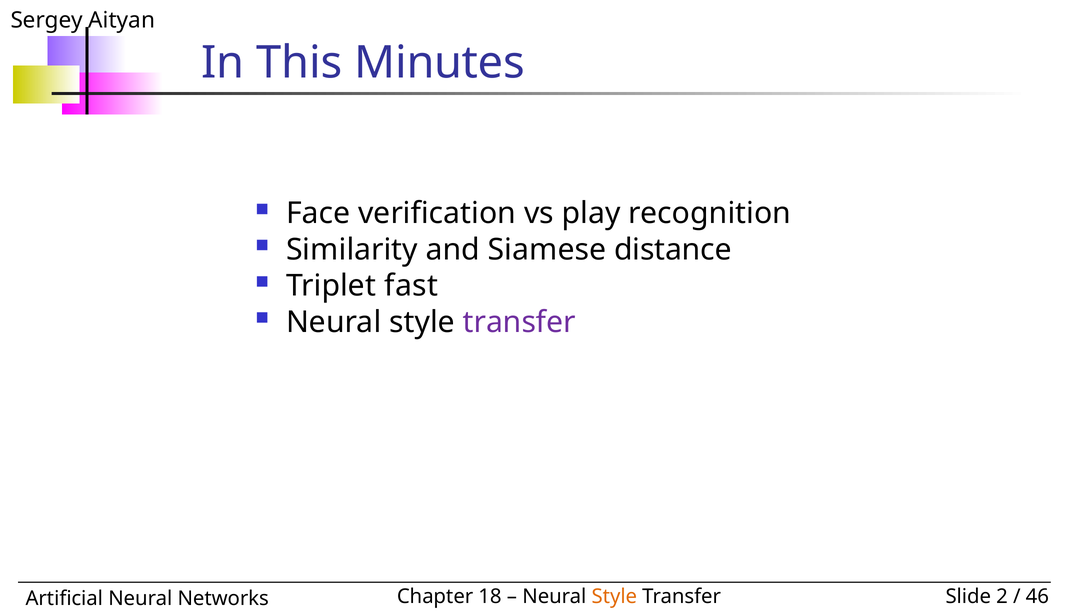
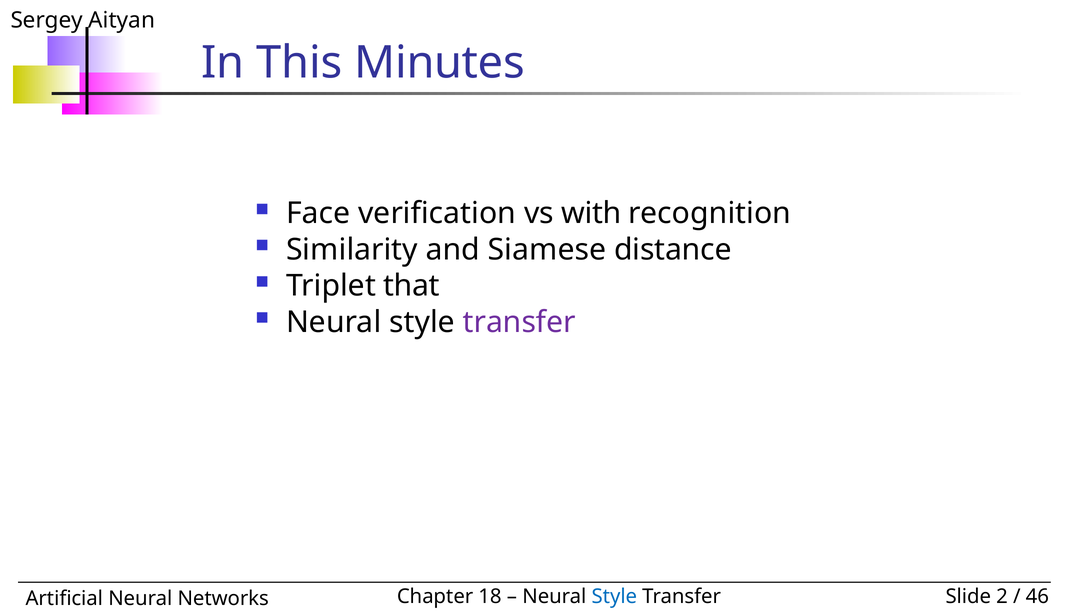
play: play -> with
fast: fast -> that
Style at (614, 597) colour: orange -> blue
